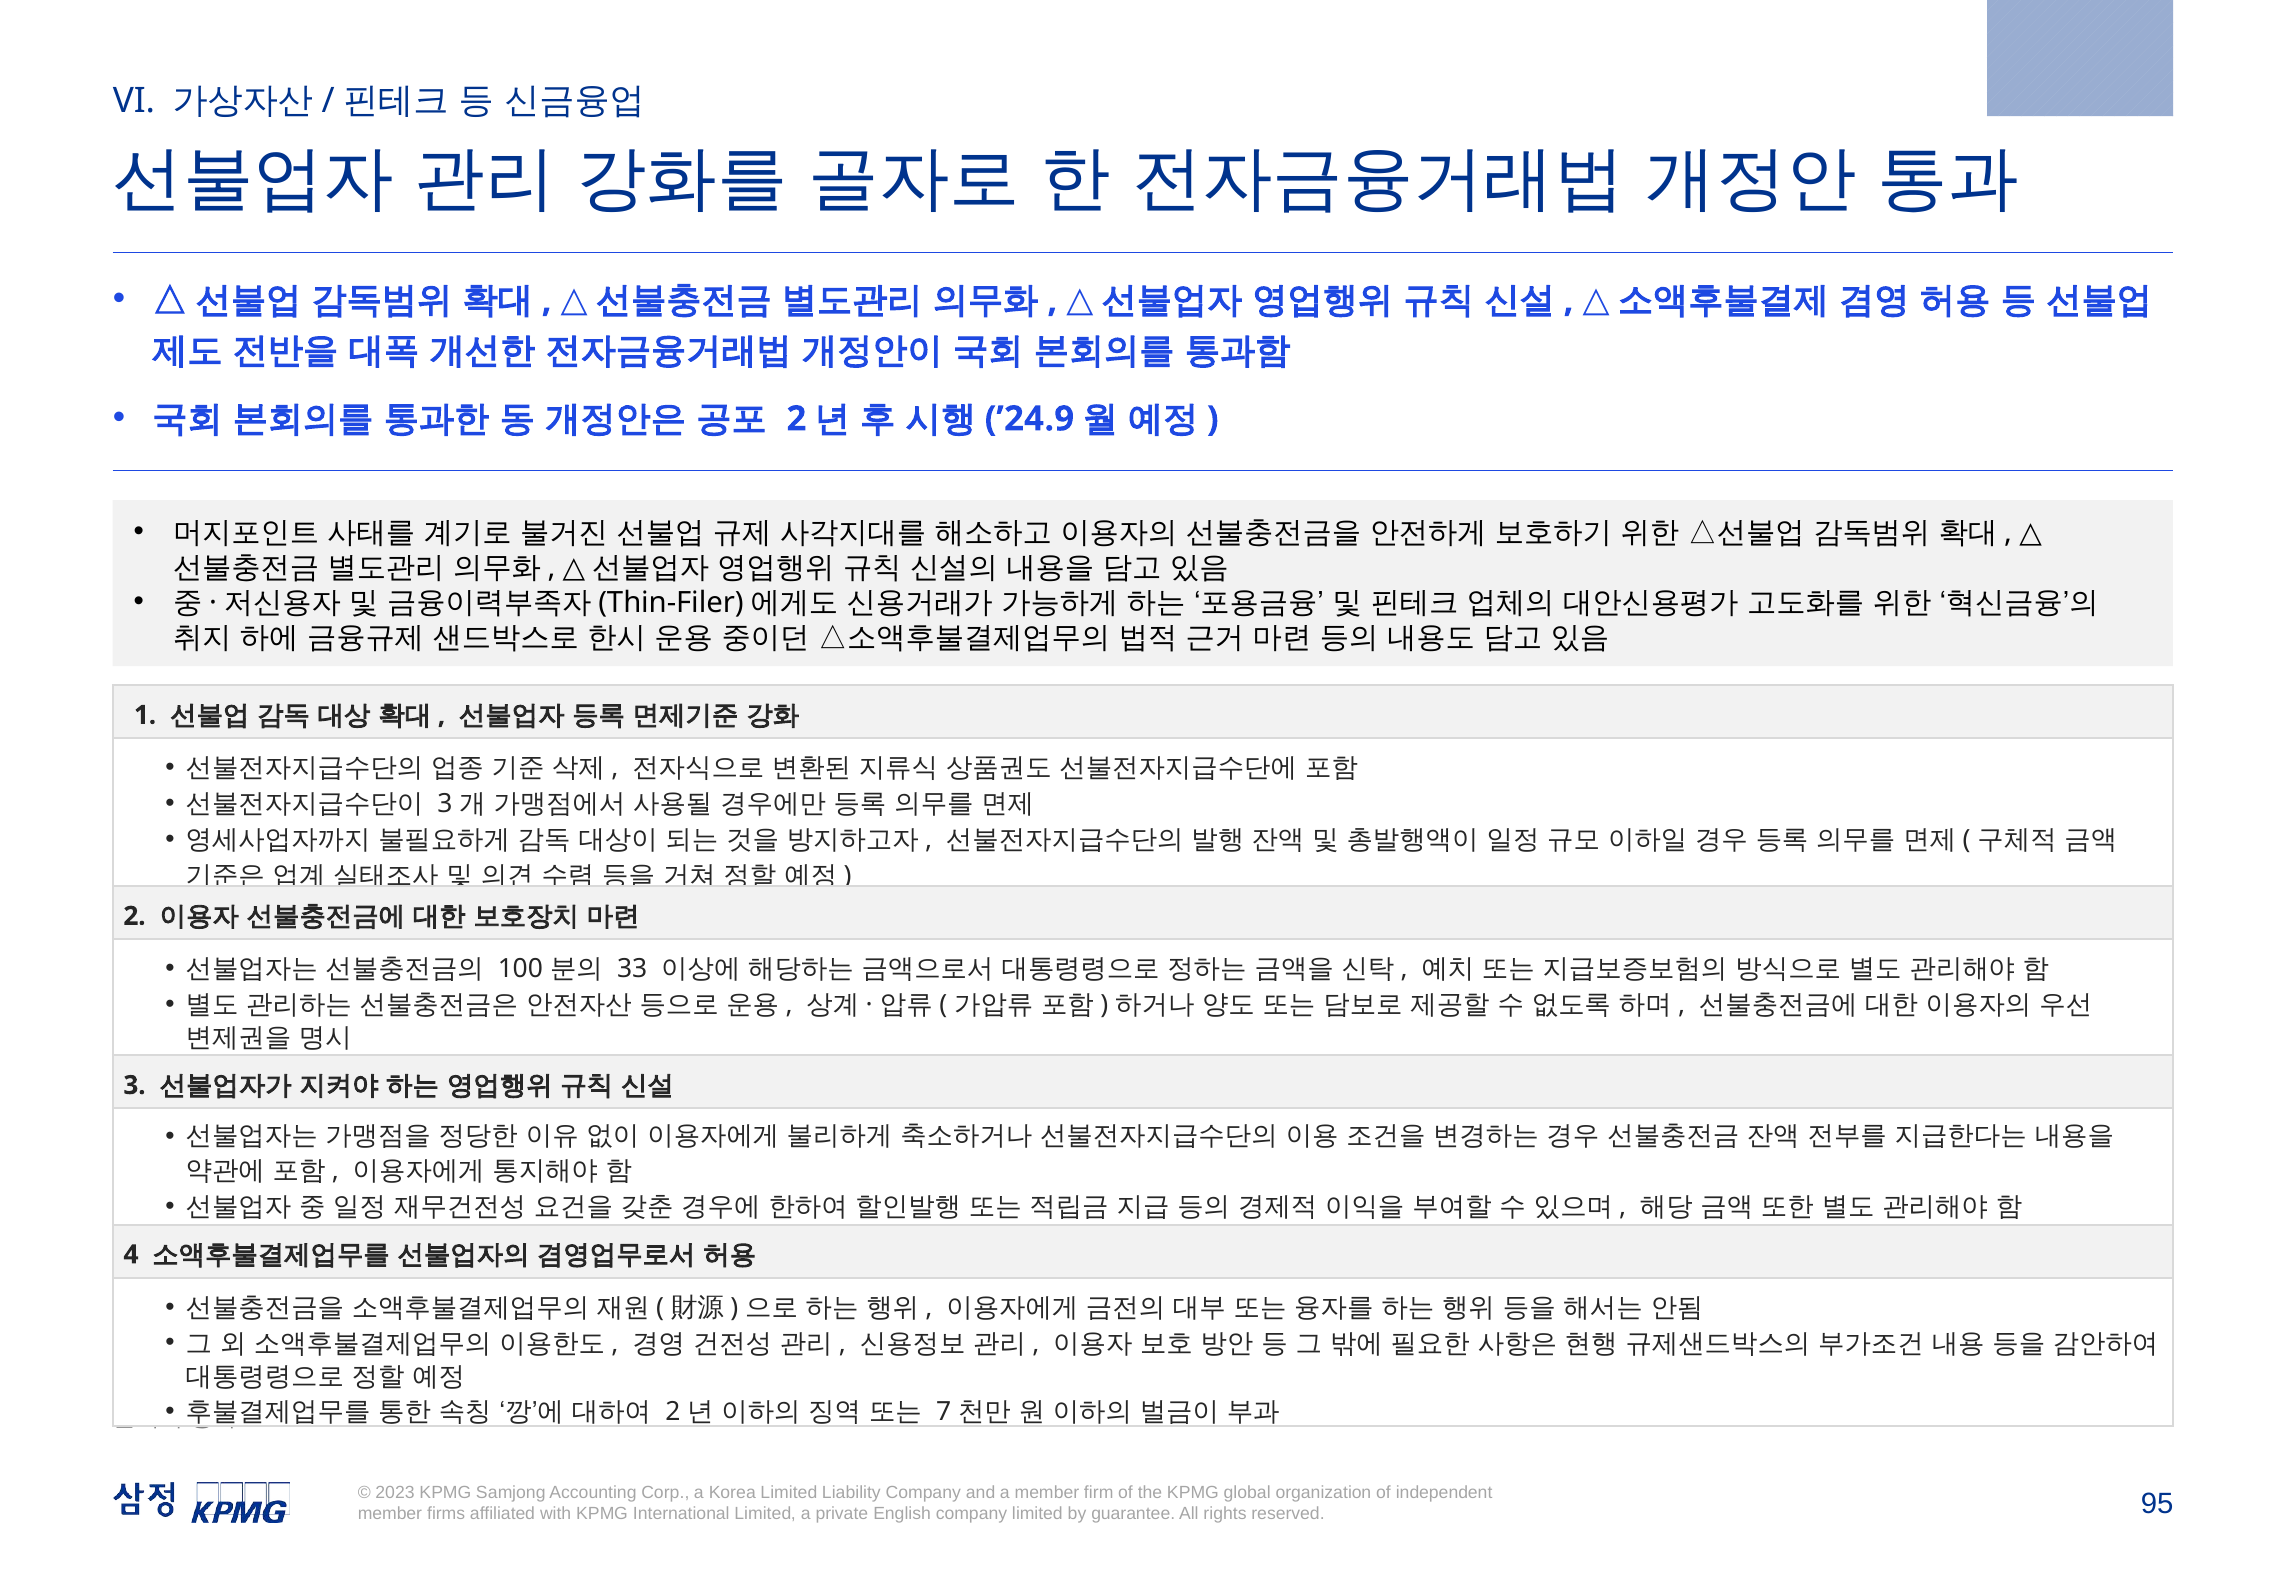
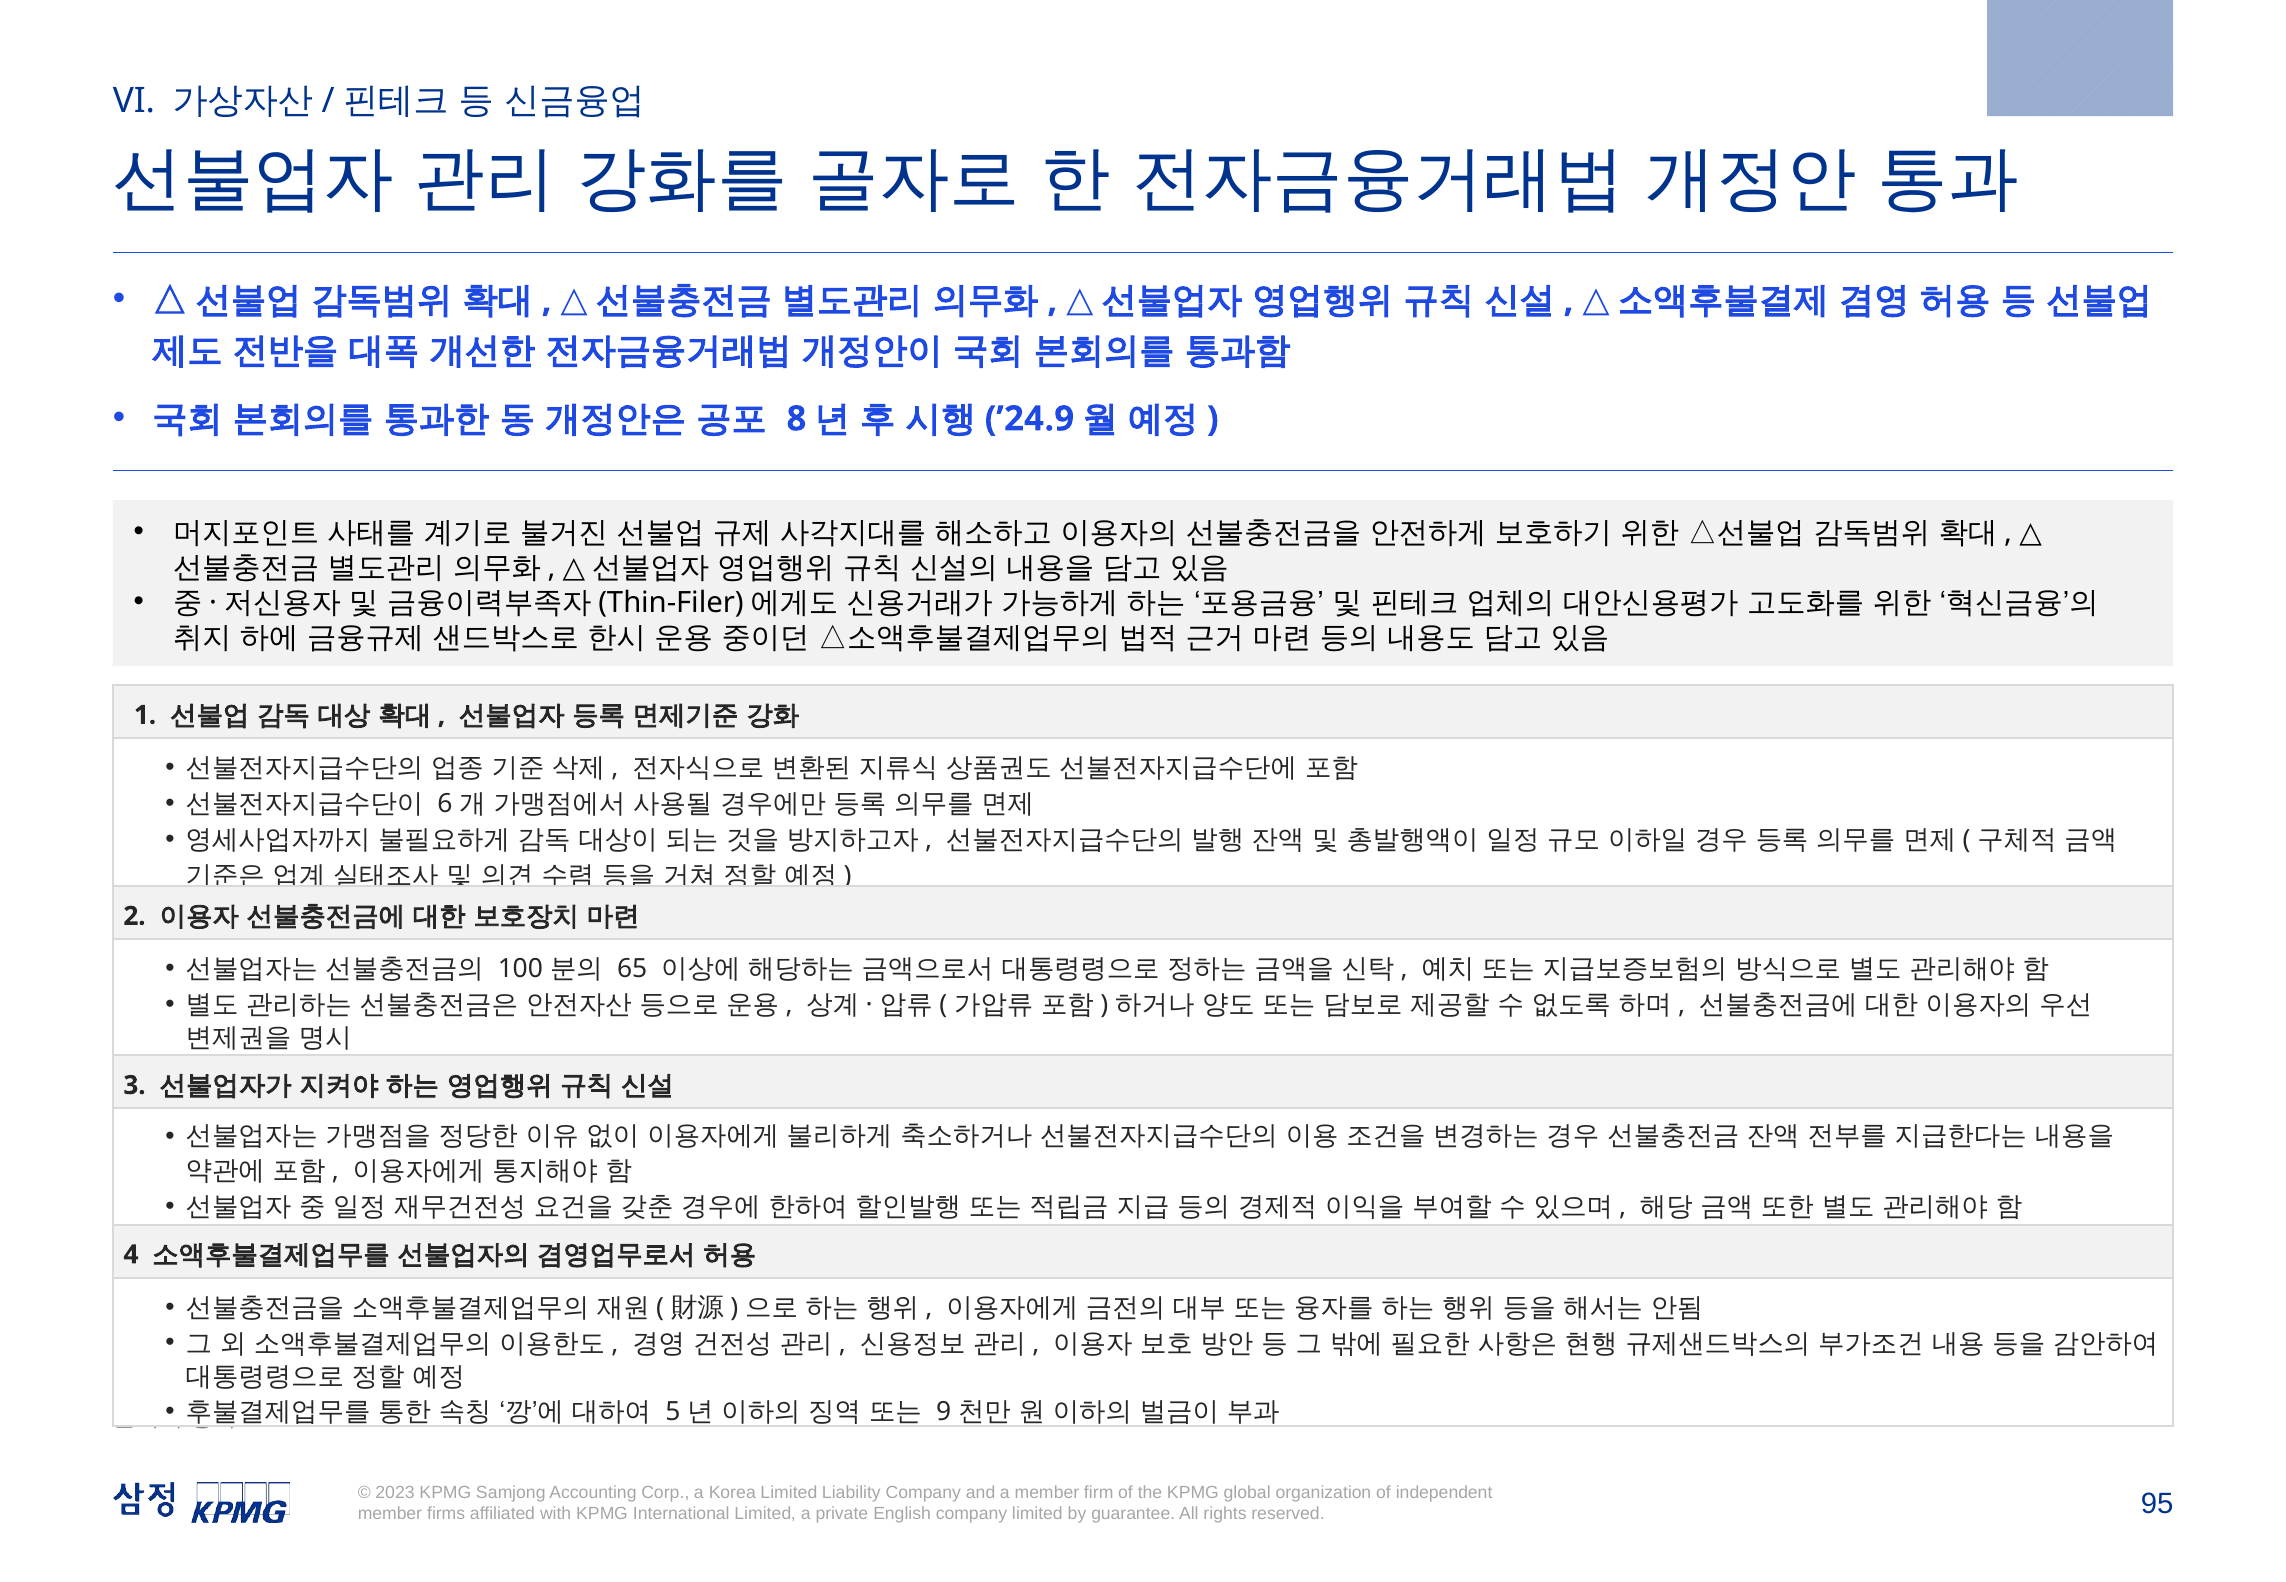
2 at (796, 419): 2 -> 8
3 at (445, 804): 3 -> 6
33: 33 -> 65
2 at (673, 1413): 2 -> 5
7: 7 -> 9
